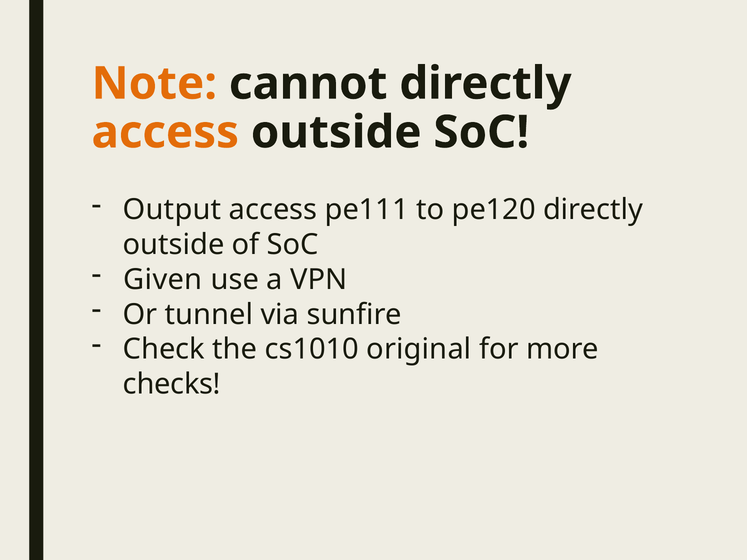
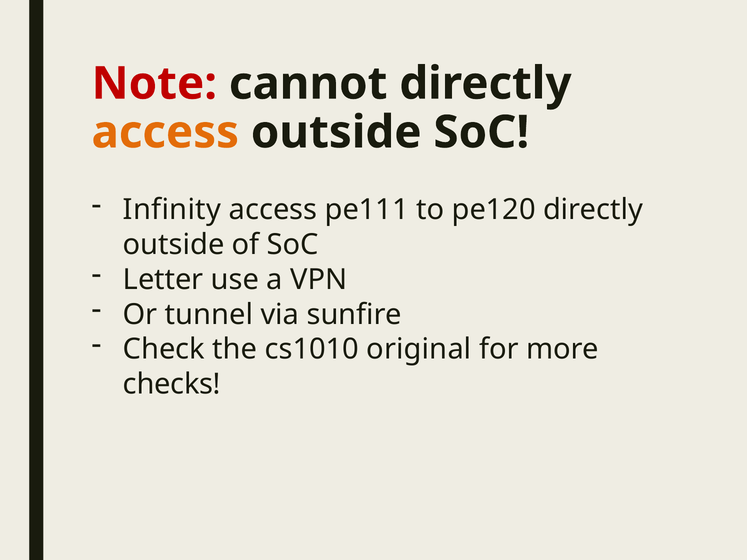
Note colour: orange -> red
Output: Output -> Infinity
Given: Given -> Letter
